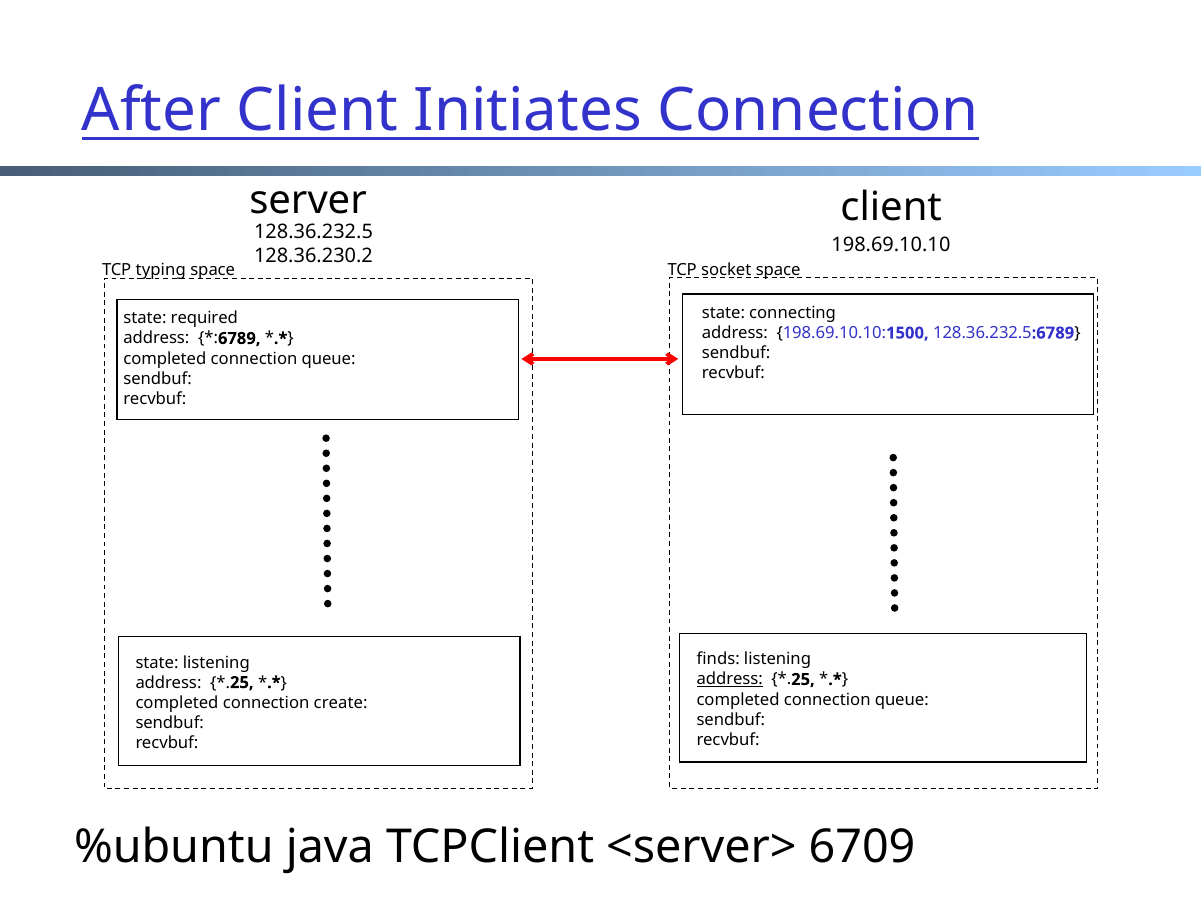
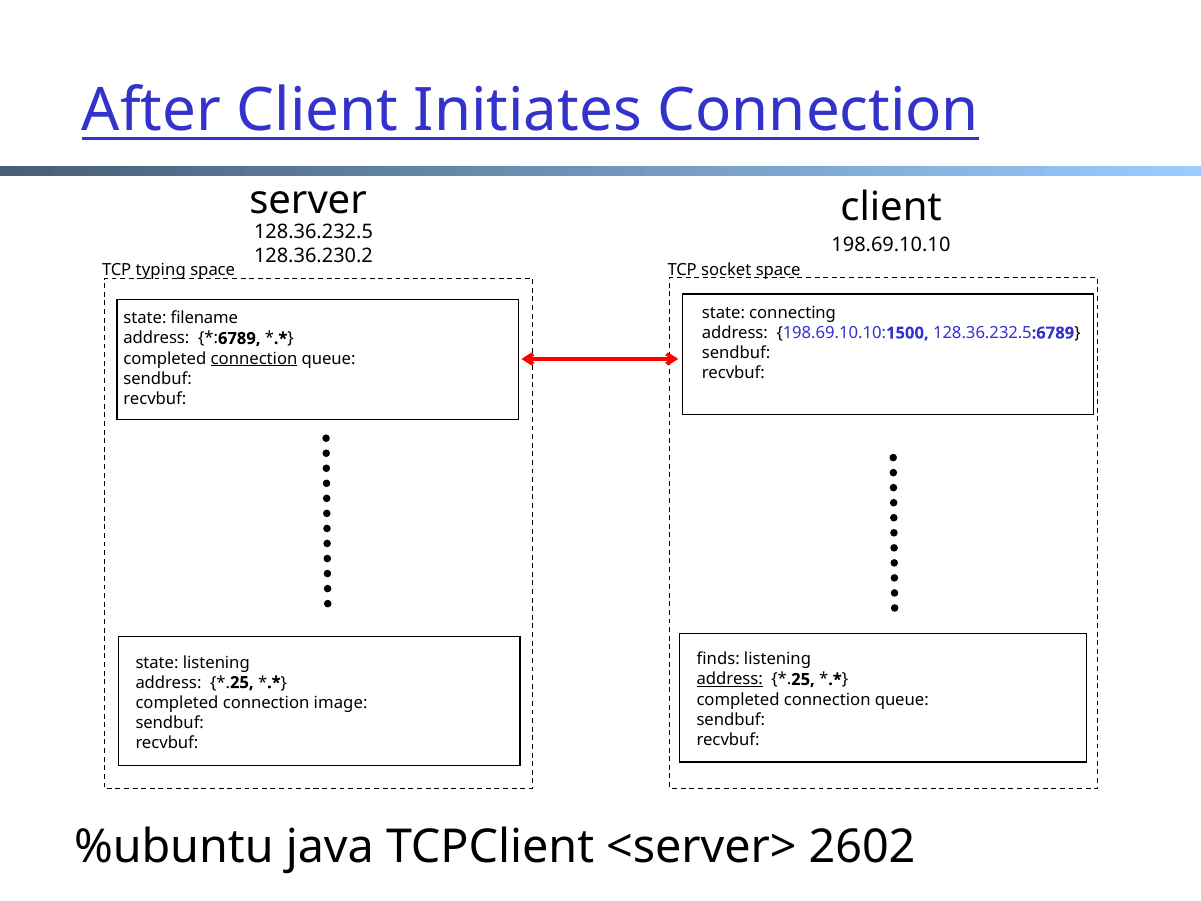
required: required -> filename
connection at (254, 358) underline: none -> present
create: create -> image
6709: 6709 -> 2602
